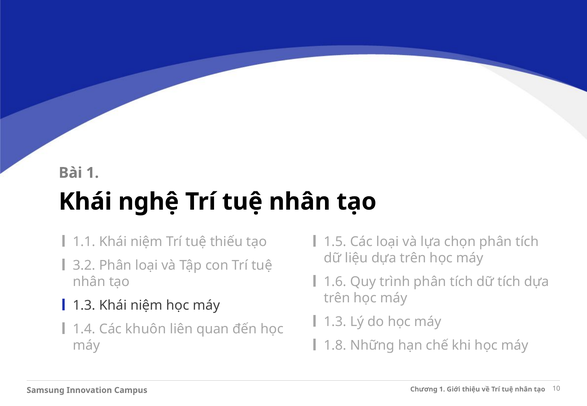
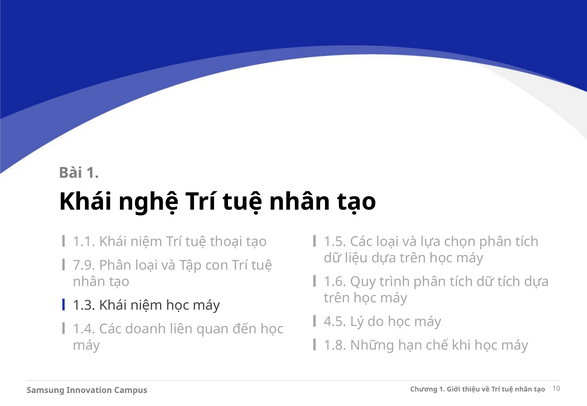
thiếu: thiếu -> thoại
3.2: 3.2 -> 7.9
1.3 at (335, 322): 1.3 -> 4.5
khuôn: khuôn -> doanh
